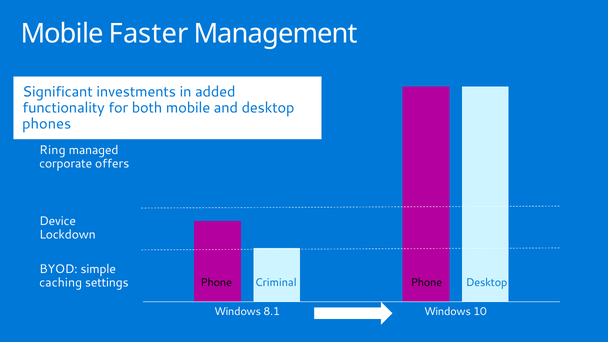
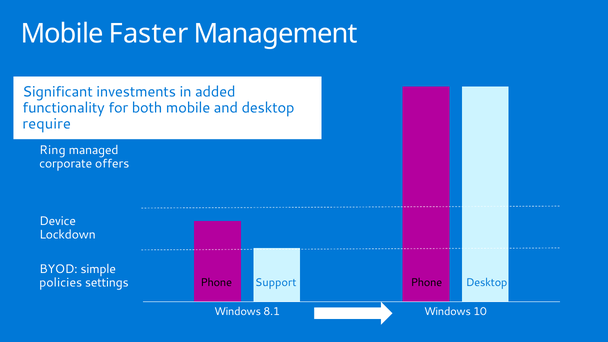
phones: phones -> require
caching: caching -> policies
Criminal: Criminal -> Support
